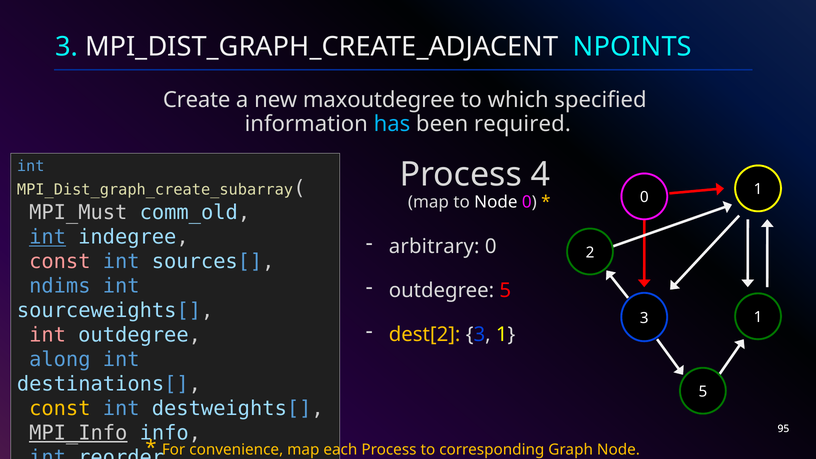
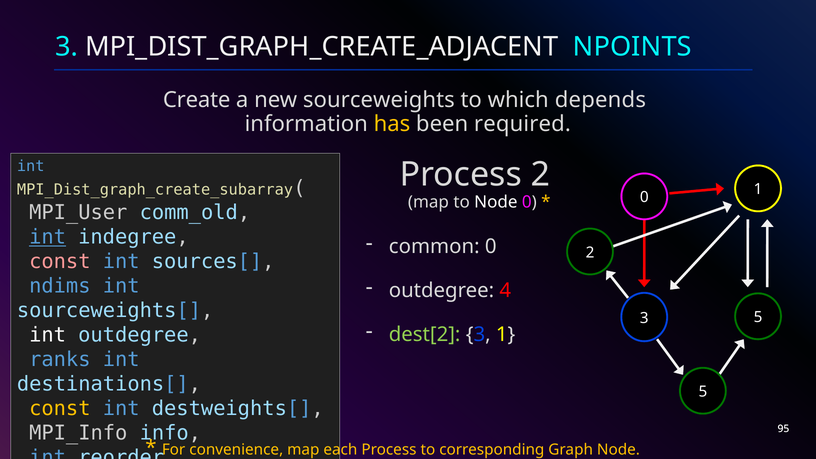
maxoutdegree: maxoutdegree -> sourceweights
specified: specified -> depends
has colour: light blue -> yellow
Process 4: 4 -> 2
MPI_Must: MPI_Must -> MPI_User
arbitrary: arbitrary -> common
outdegree 5: 5 -> 4
1 at (758, 317): 1 -> 5
dest[2 colour: yellow -> light green
int at (48, 335) colour: pink -> white
along: along -> ranks
MPI_Info underline: present -> none
